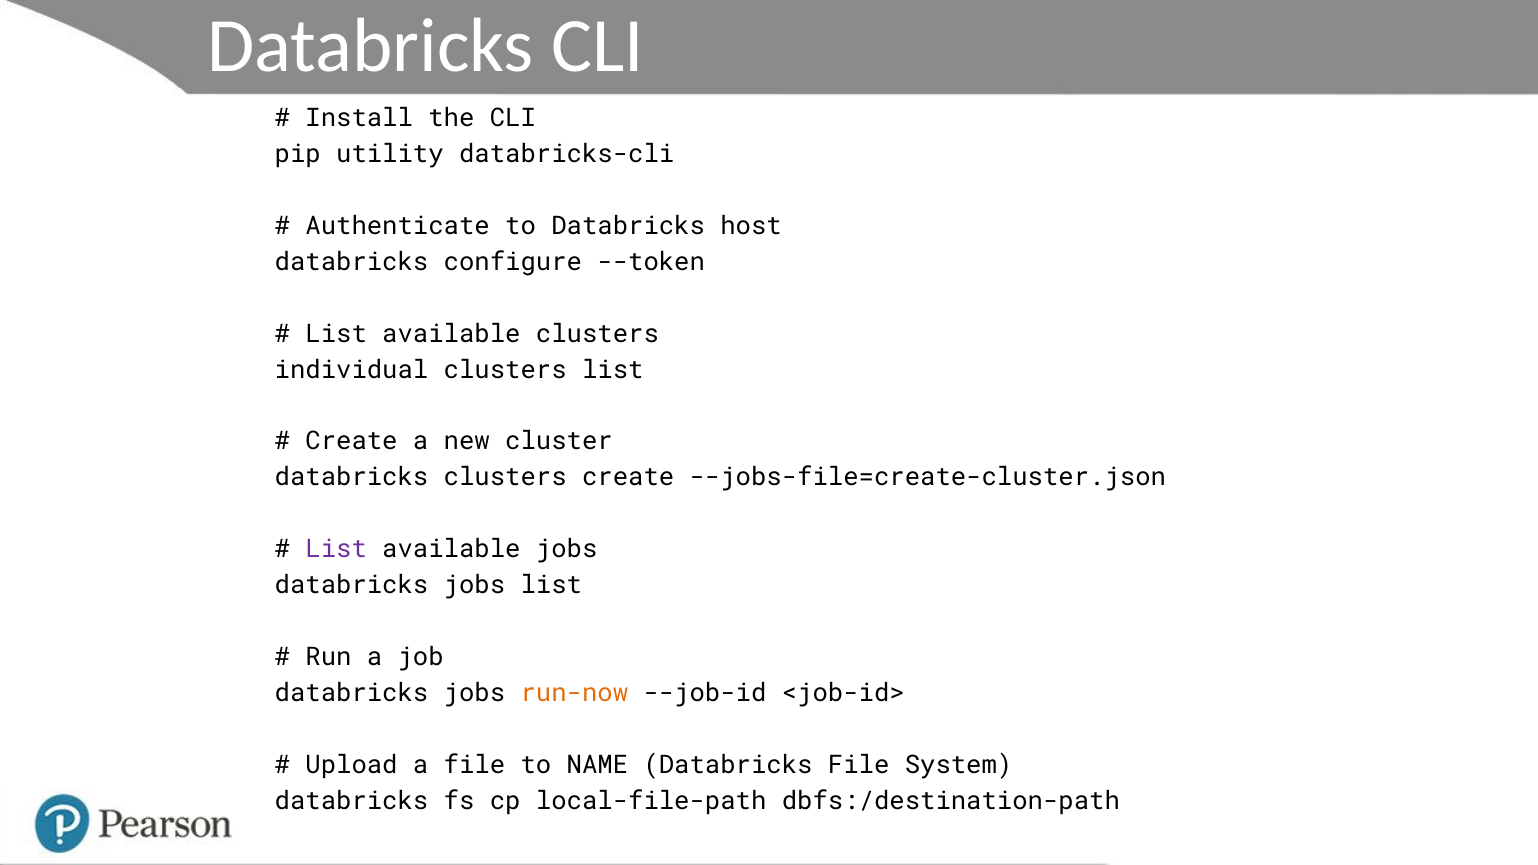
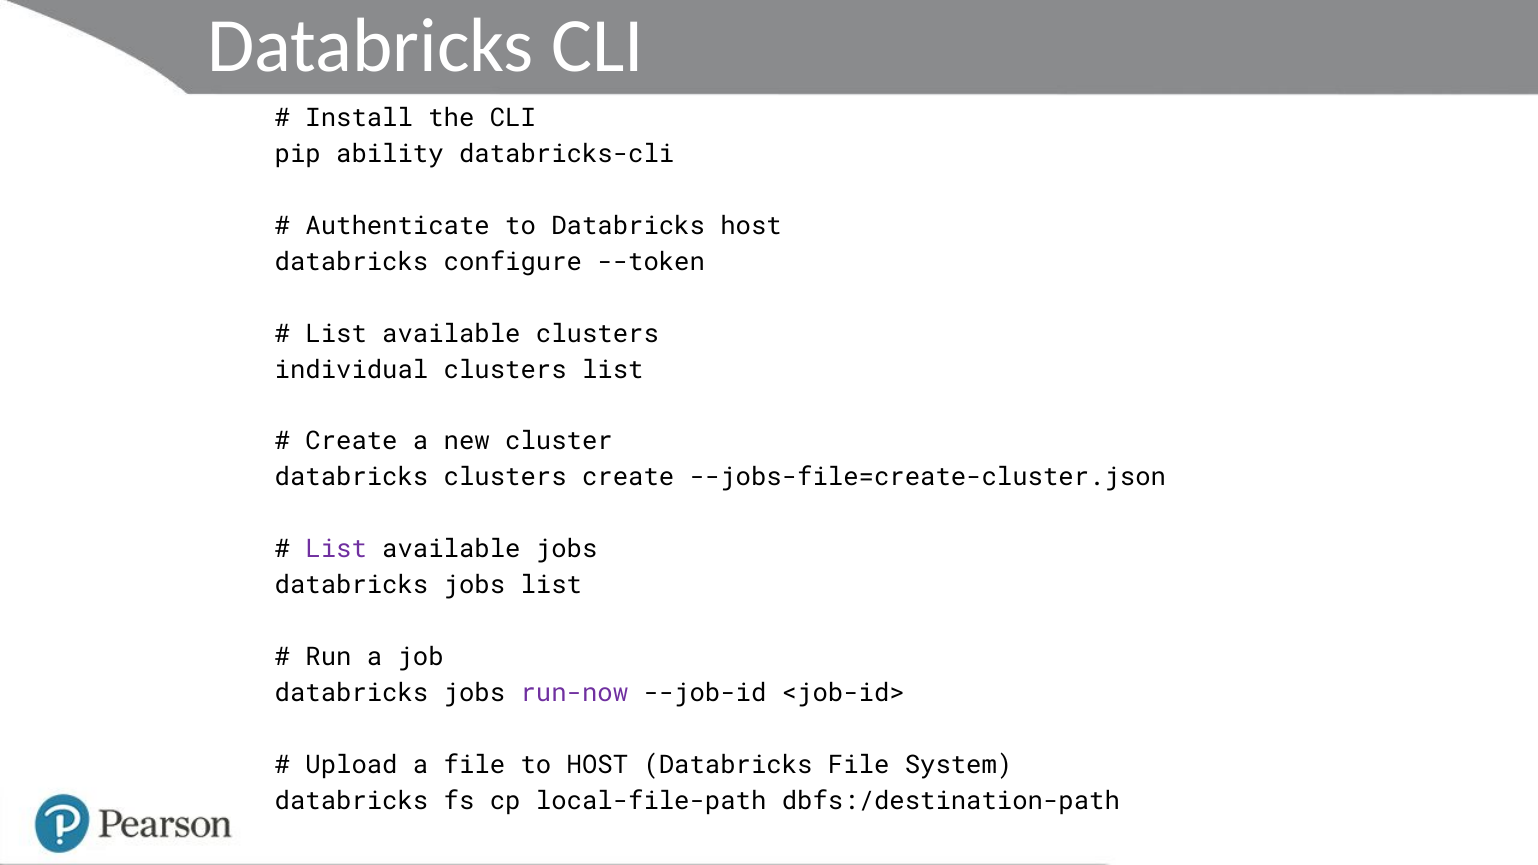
utility: utility -> ability
run-now colour: orange -> purple
to NAME: NAME -> HOST
